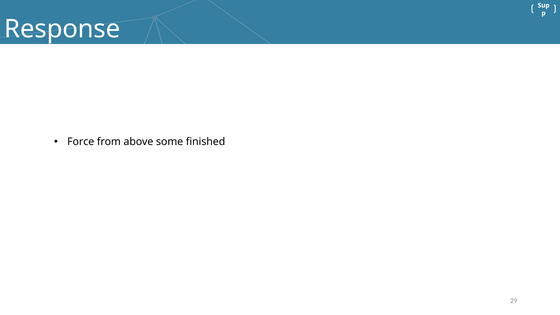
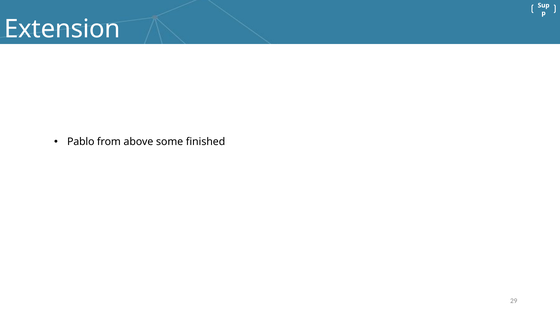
Response: Response -> Extension
Force: Force -> Pablo
